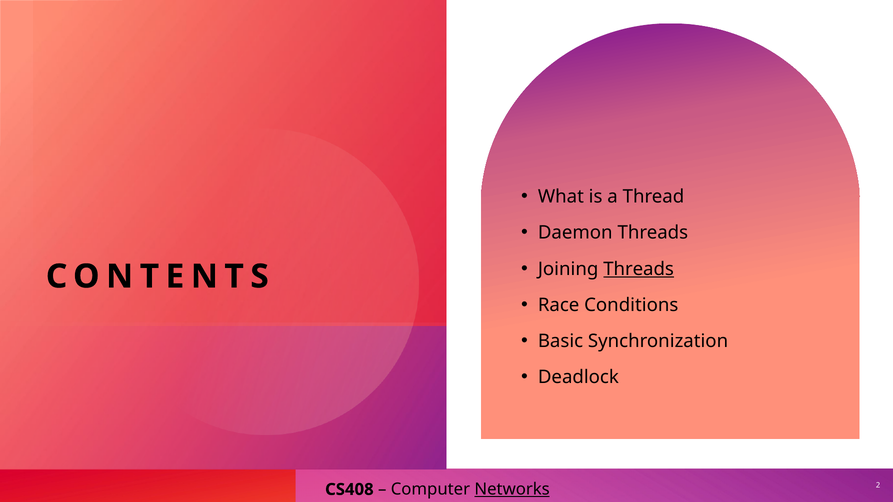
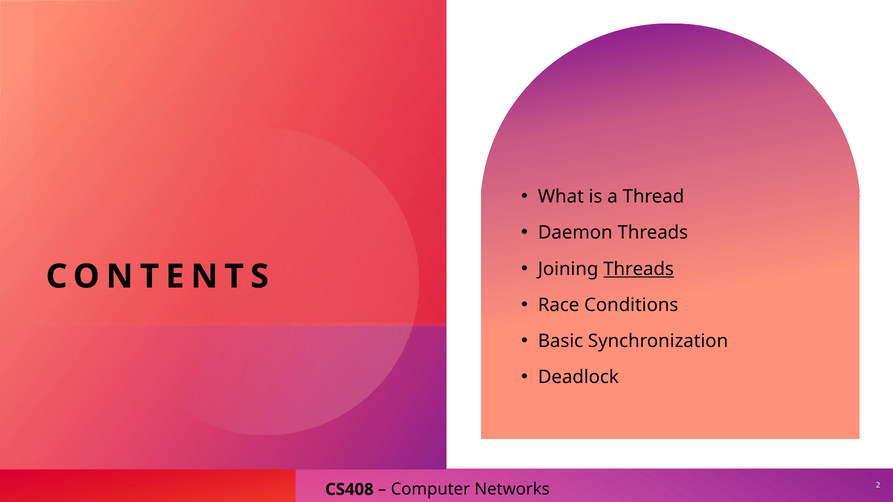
Networks underline: present -> none
